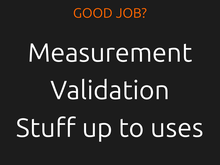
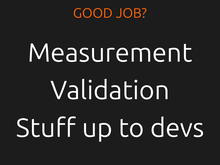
uses: uses -> devs
